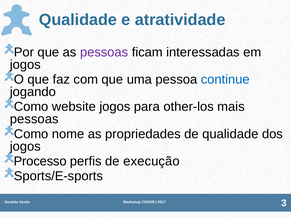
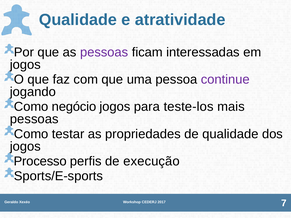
continue colour: blue -> purple
website: website -> negócio
other-los: other-los -> teste-los
nome: nome -> testar
3: 3 -> 7
